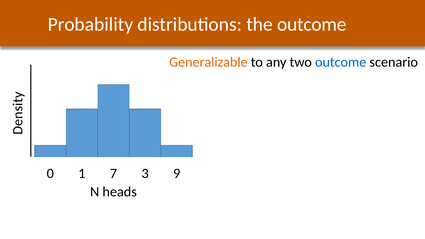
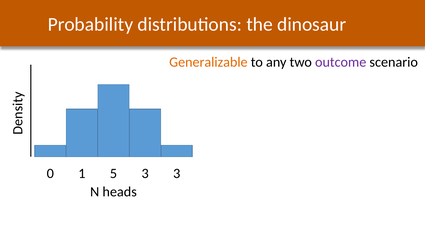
the outcome: outcome -> dinosaur
outcome at (341, 62) colour: blue -> purple
7: 7 -> 5
3 9: 9 -> 3
